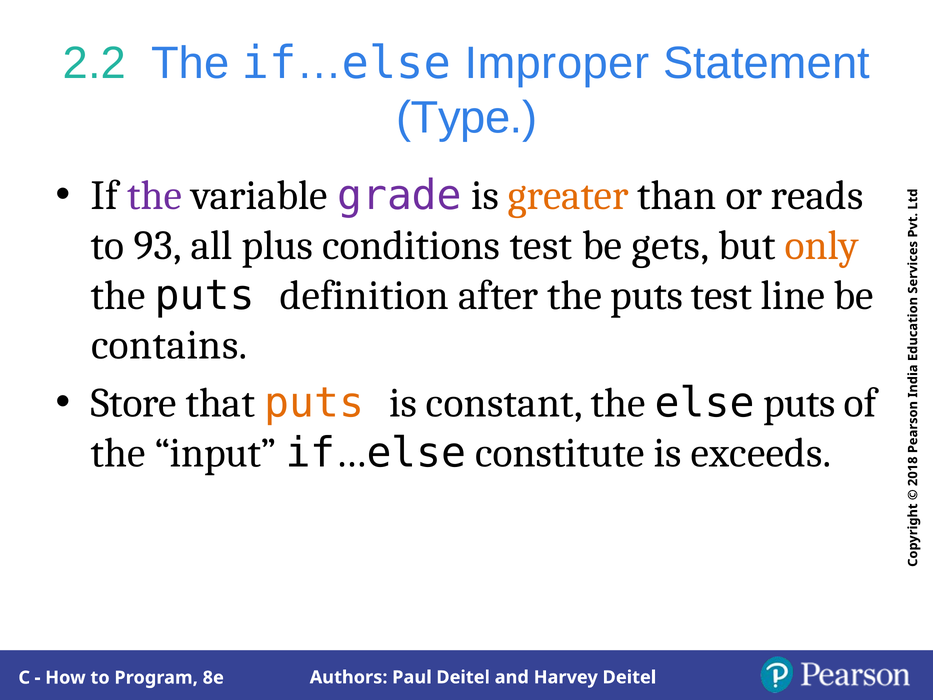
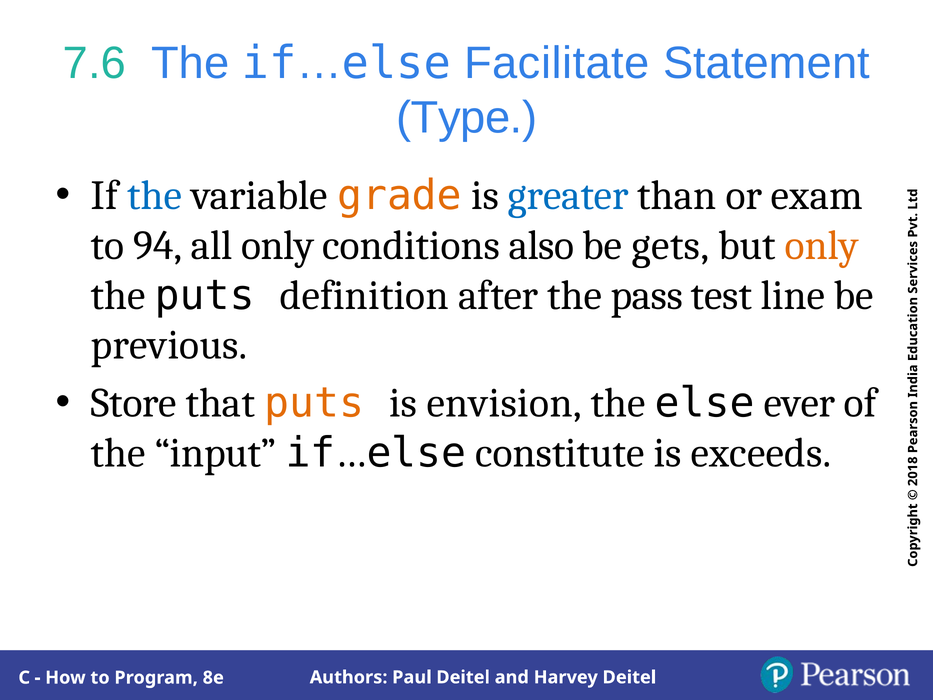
2.2: 2.2 -> 7.6
Improper: Improper -> Facilitate
the at (155, 196) colour: purple -> blue
grade colour: purple -> orange
greater colour: orange -> blue
reads: reads -> exam
93: 93 -> 94
all plus: plus -> only
conditions test: test -> also
after the puts: puts -> pass
contains: contains -> previous
constant: constant -> envision
else puts: puts -> ever
